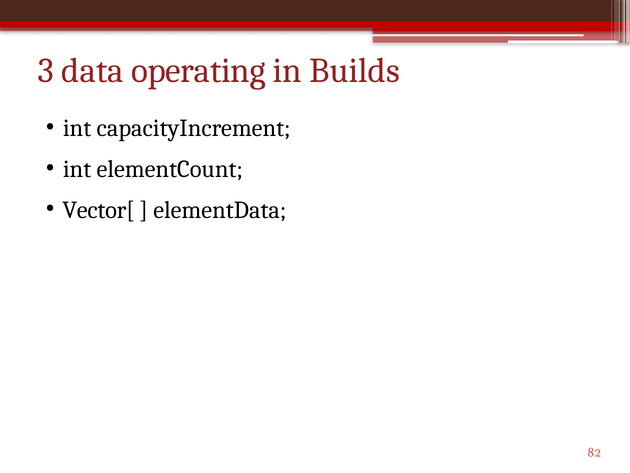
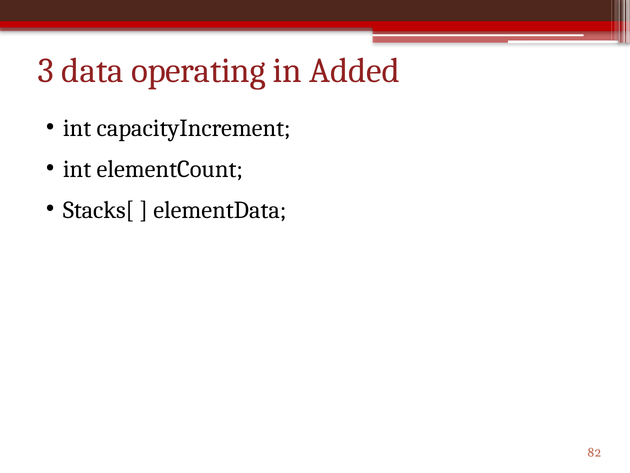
Builds: Builds -> Added
Vector[: Vector[ -> Stacks[
